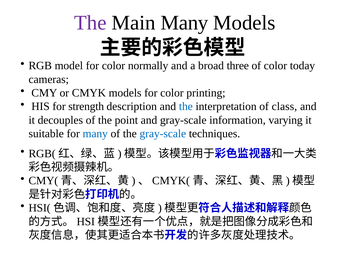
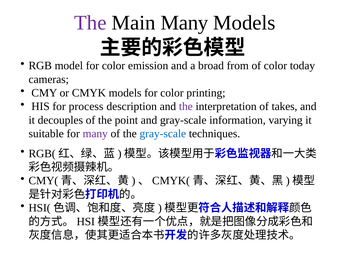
normally: normally -> emission
three: three -> from
strength: strength -> process
the at (186, 107) colour: blue -> purple
class: class -> takes
many at (95, 134) colour: blue -> purple
